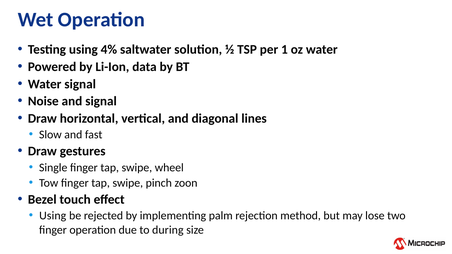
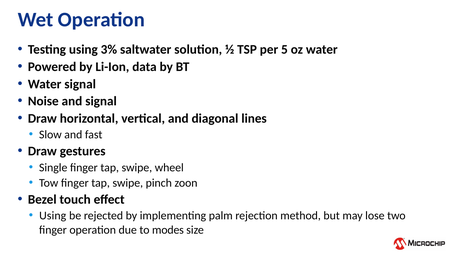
4%: 4% -> 3%
1: 1 -> 5
during: during -> modes
